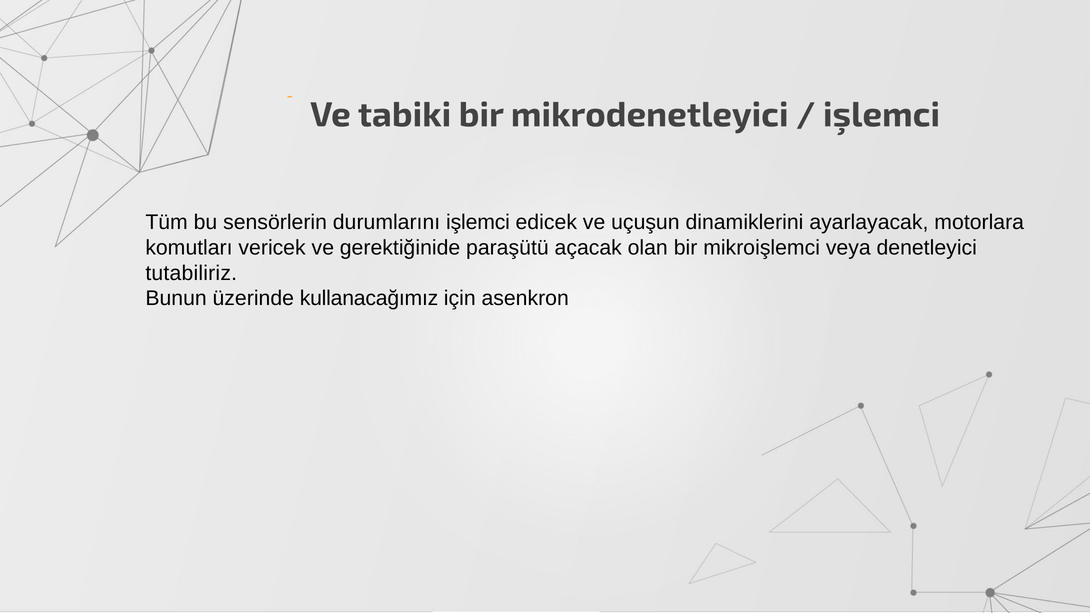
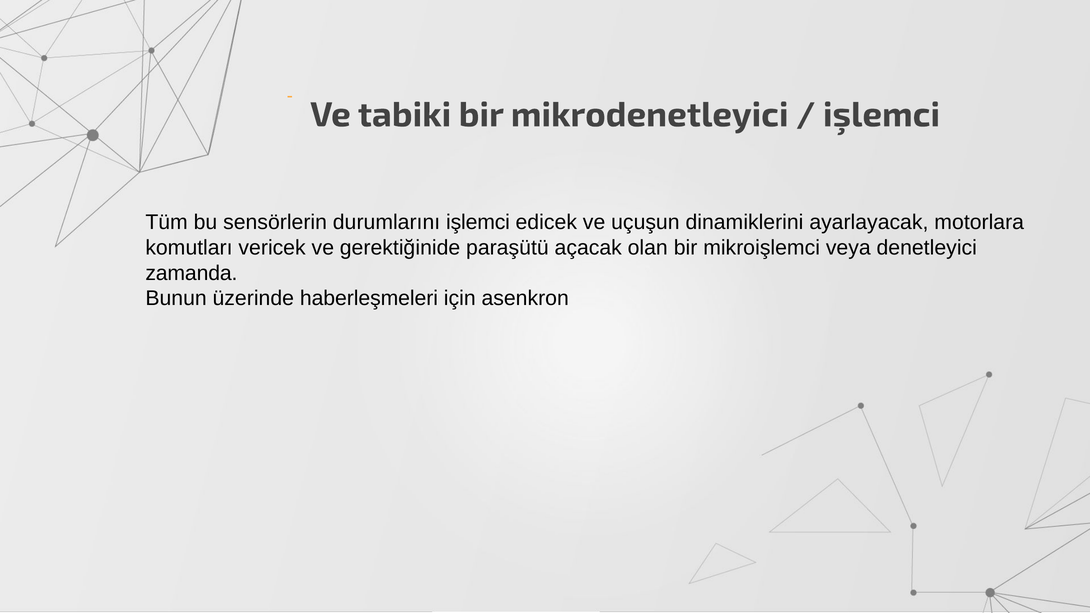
tutabiliriz: tutabiliriz -> zamanda
kullanacağımız: kullanacağımız -> haberleşmeleri
